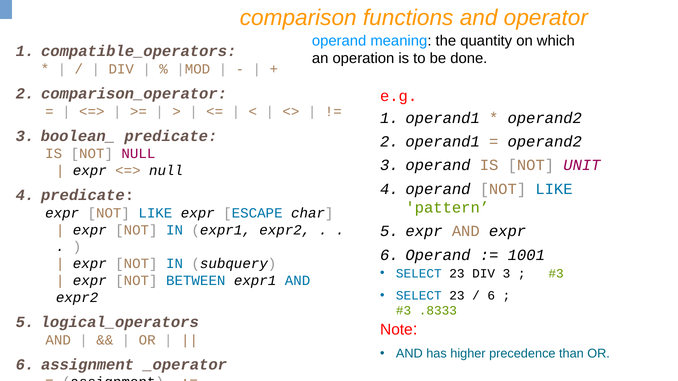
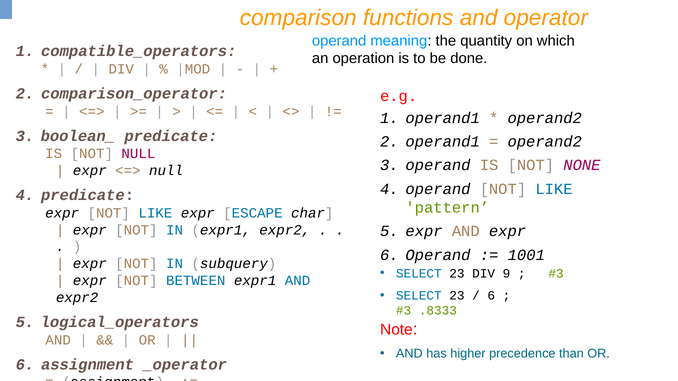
UNIT: UNIT -> NONE
DIV 3: 3 -> 9
